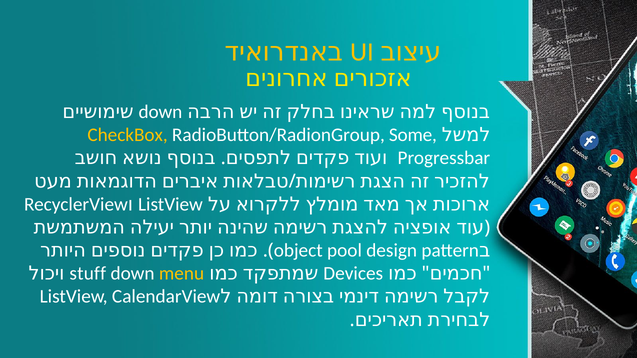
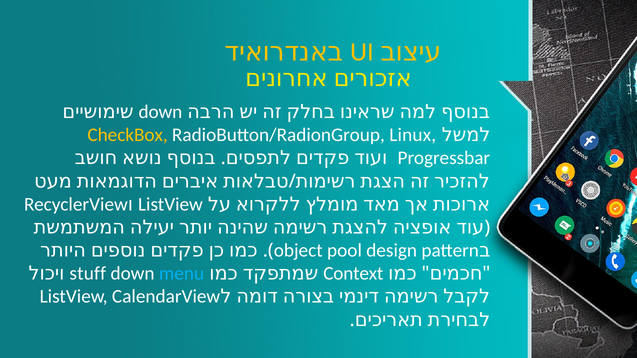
Some: Some -> Linux
menu colour: yellow -> light blue
Devices: Devices -> Context
